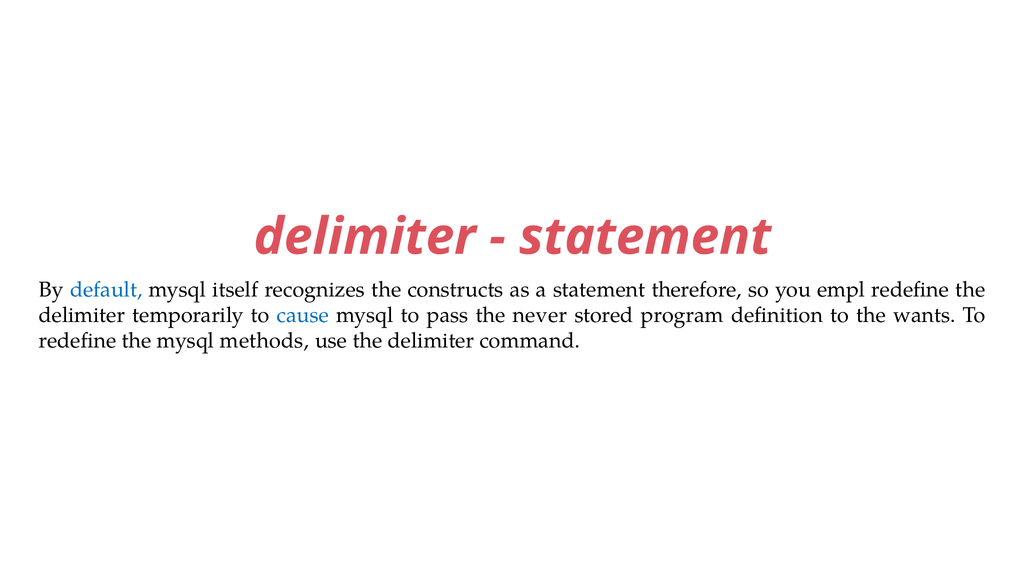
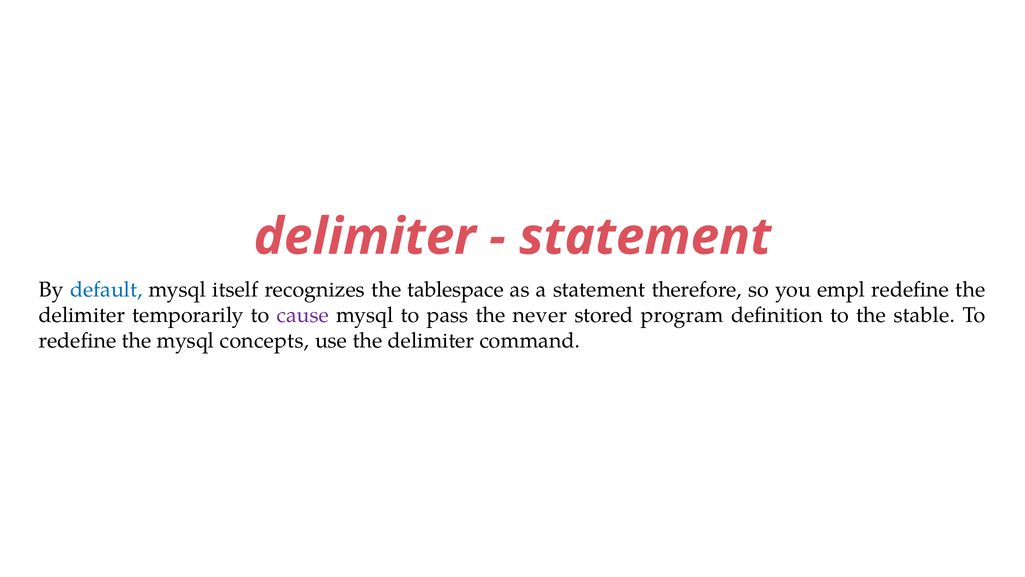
constructs: constructs -> tablespace
cause colour: blue -> purple
wants: wants -> stable
methods: methods -> concepts
